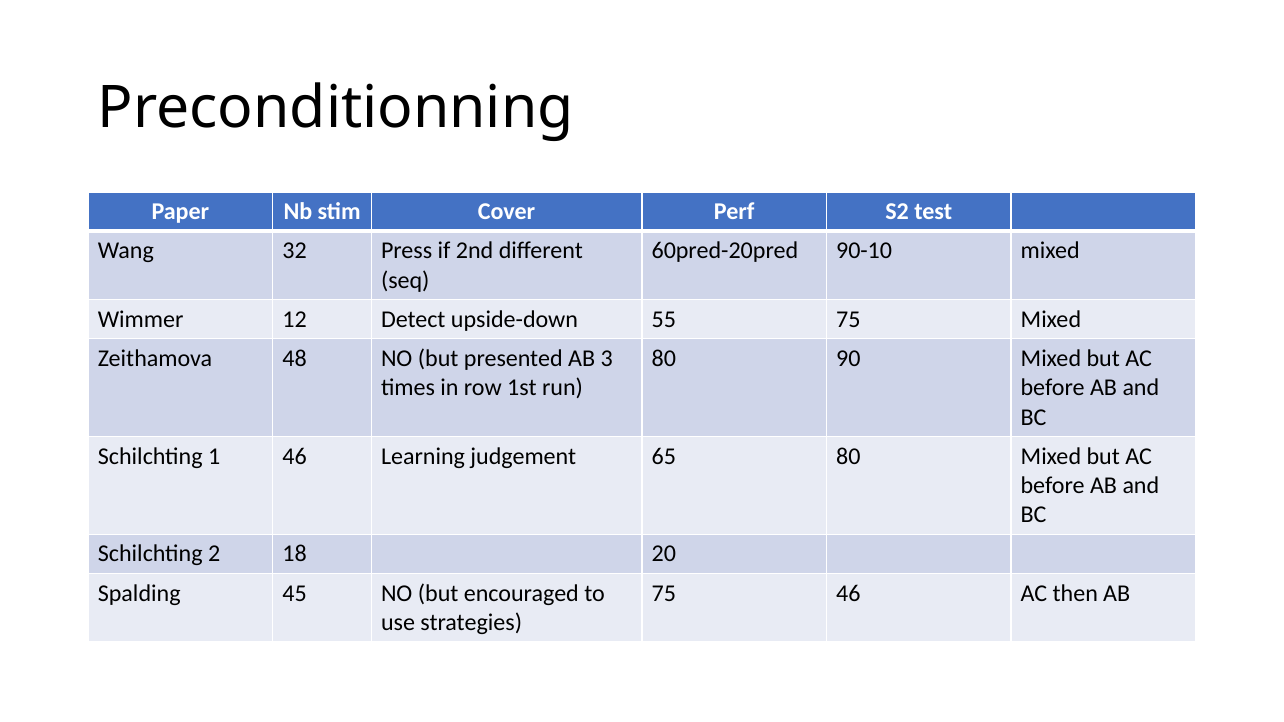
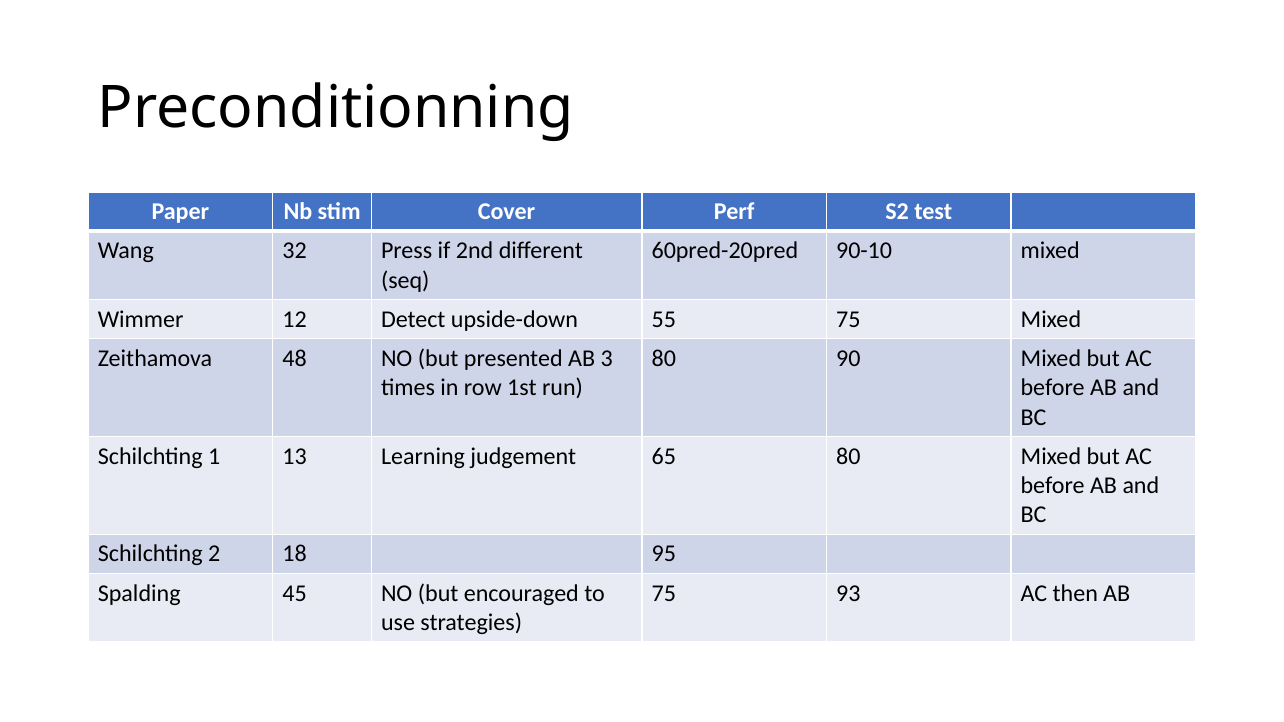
1 46: 46 -> 13
20: 20 -> 95
75 46: 46 -> 93
